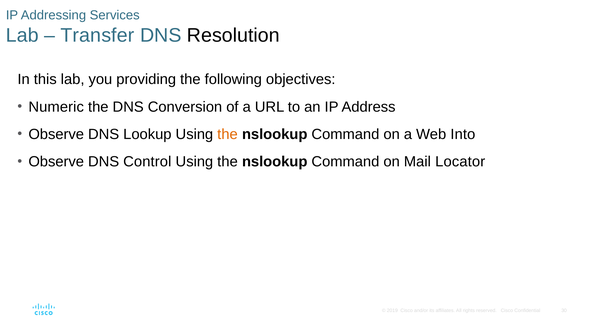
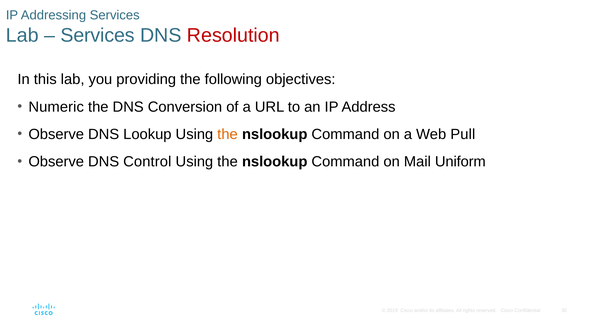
Transfer at (97, 35): Transfer -> Services
Resolution colour: black -> red
Into: Into -> Pull
Locator: Locator -> Uniform
